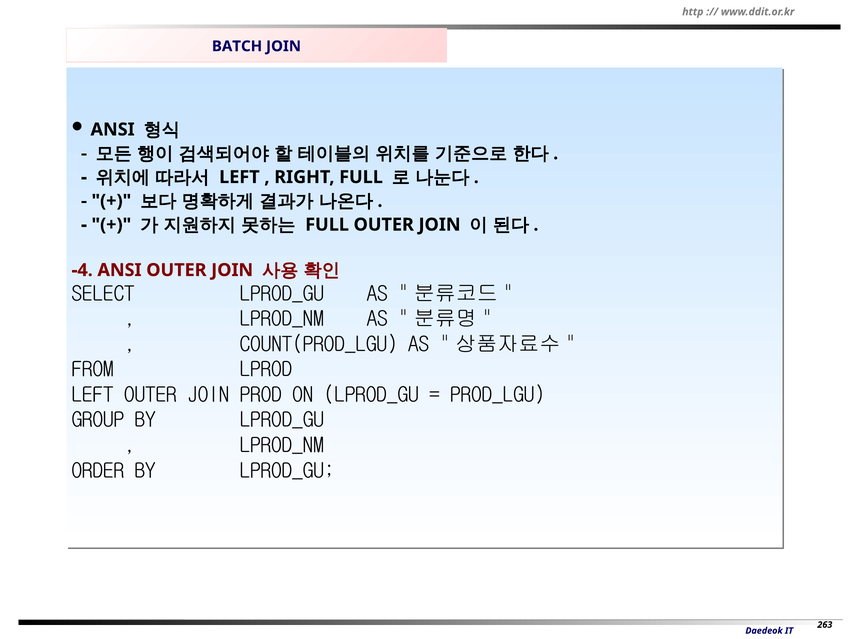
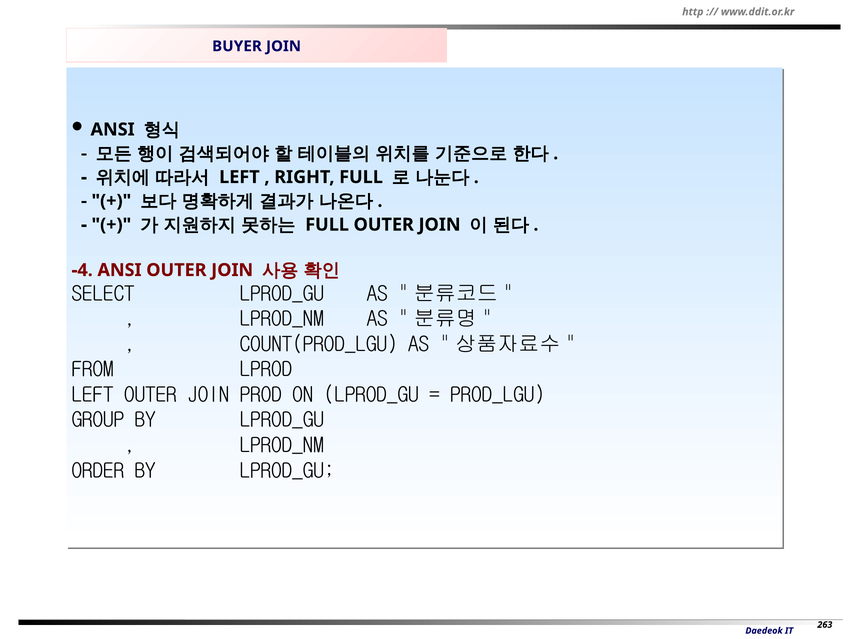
BATCH: BATCH -> BUYER
